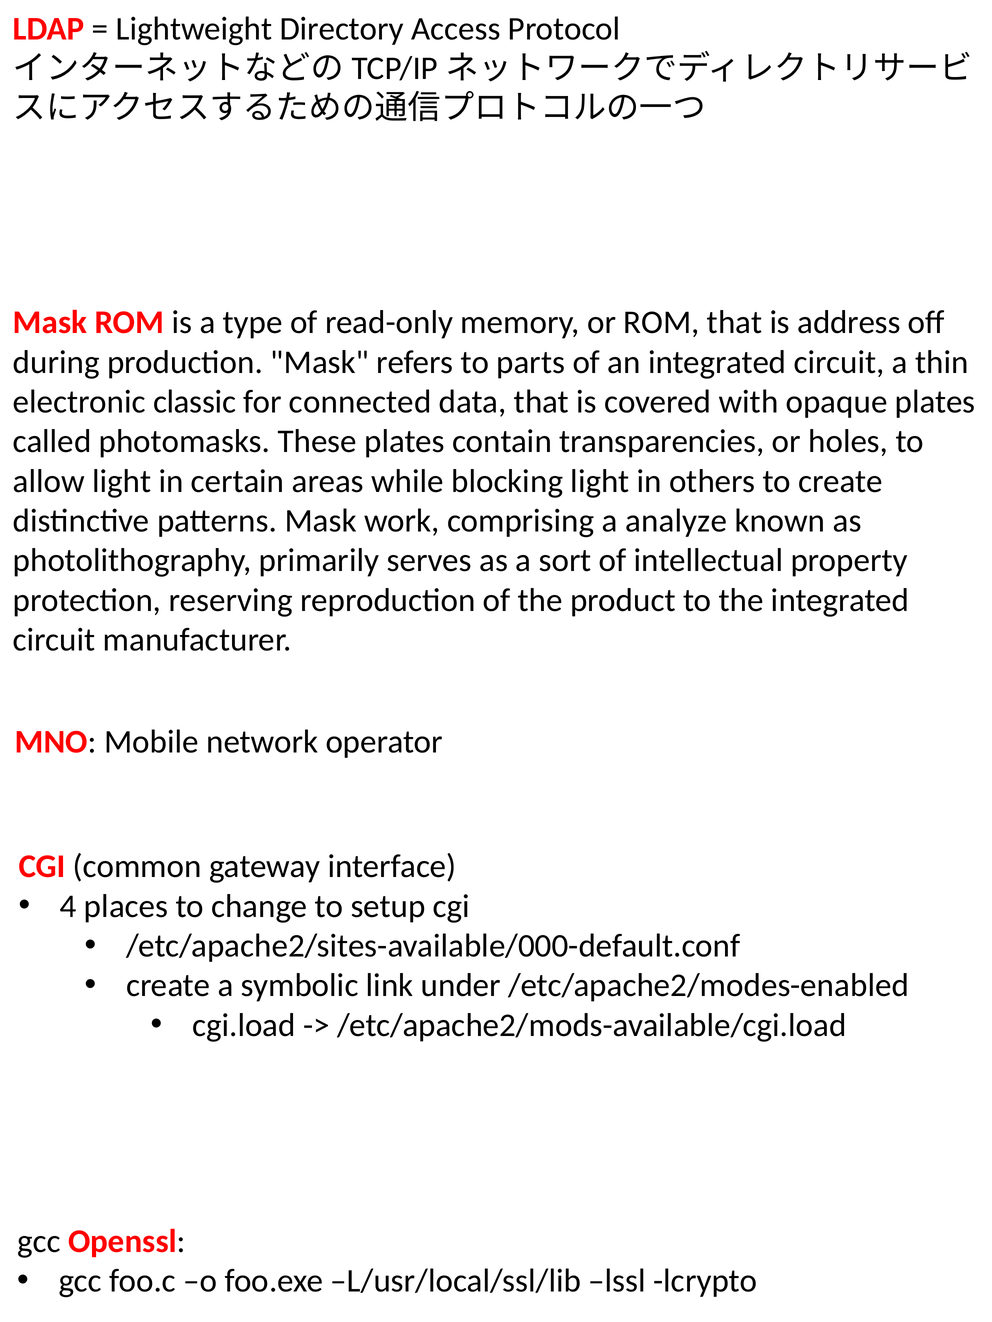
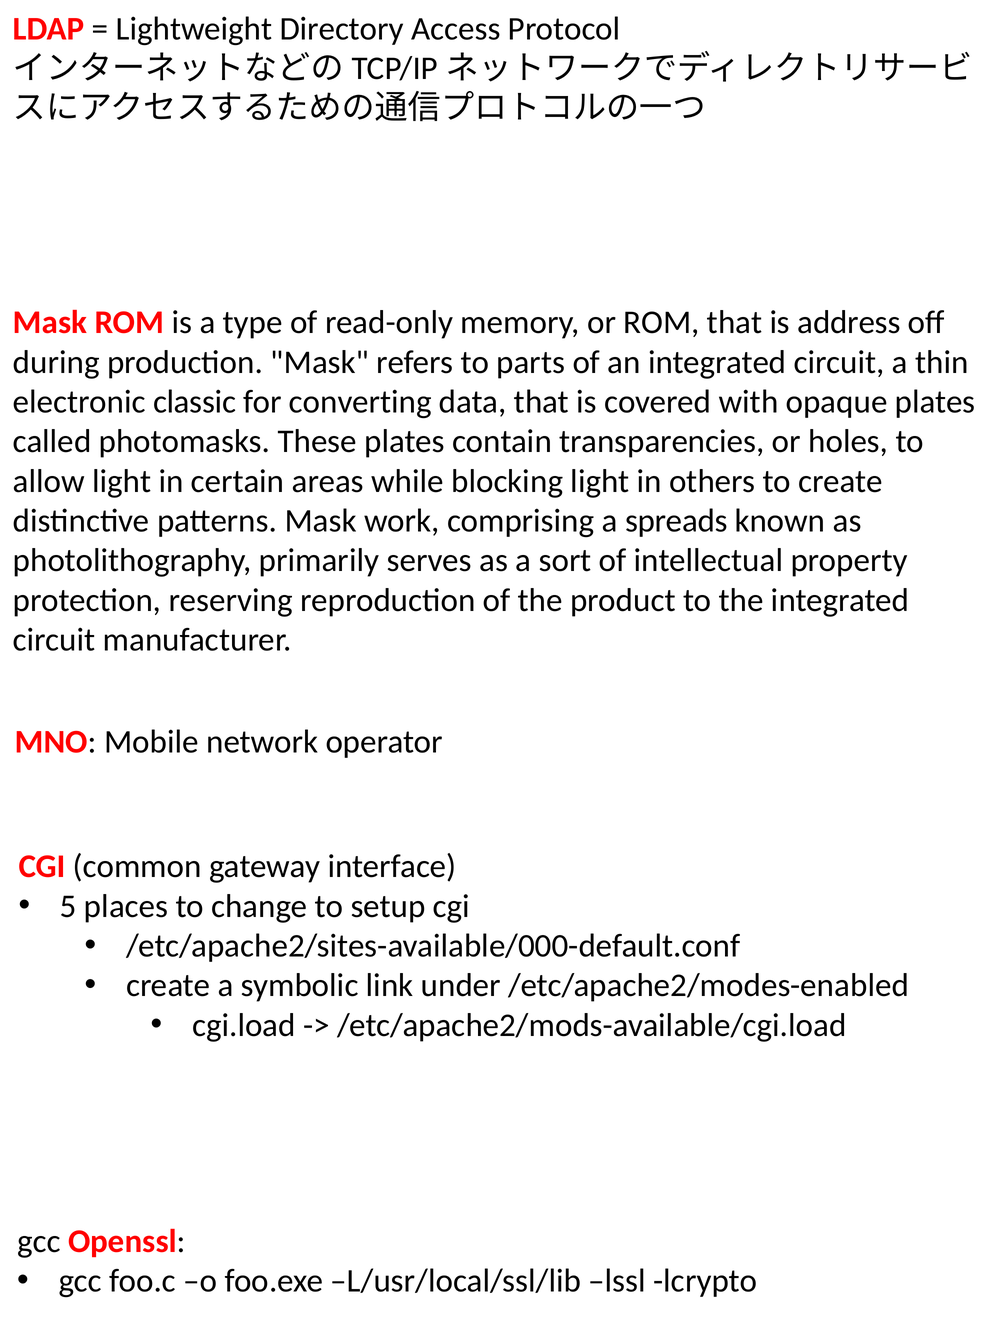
connected: connected -> converting
analyze: analyze -> spreads
4: 4 -> 5
